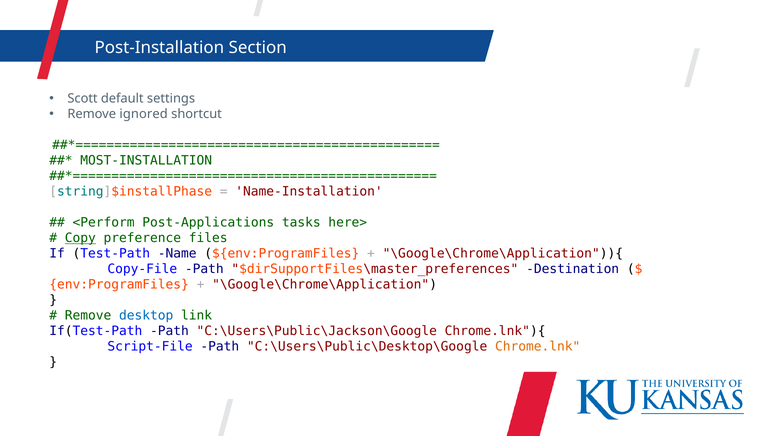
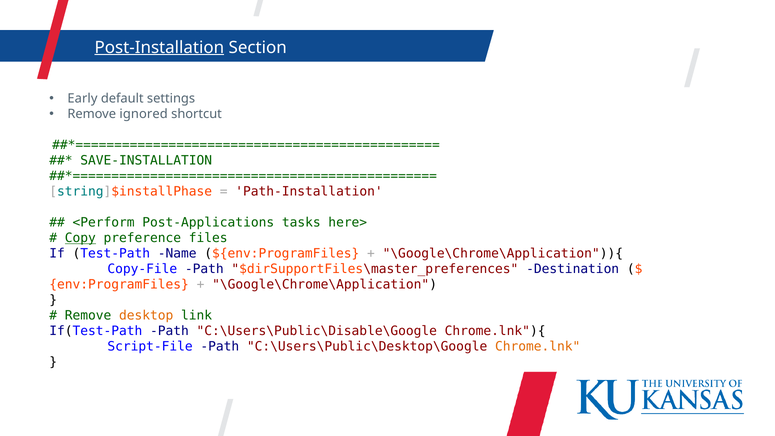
Post-Installation underline: none -> present
Scott: Scott -> Early
MOST-INSTALLATION: MOST-INSTALLATION -> SAVE-INSTALLATION
Name-Installation: Name-Installation -> Path-Installation
desktop colour: blue -> orange
C:\Users\Public\Jackson\Google: C:\Users\Public\Jackson\Google -> C:\Users\Public\Disable\Google
